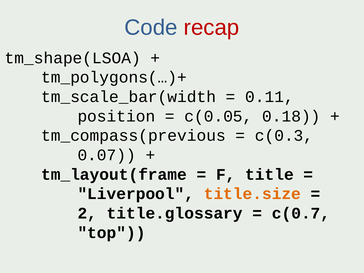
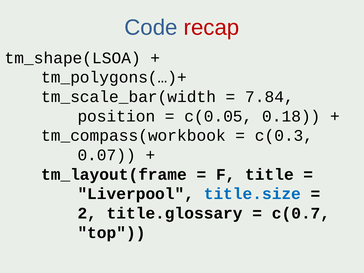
0.11: 0.11 -> 7.84
tm_compass(previous: tm_compass(previous -> tm_compass(workbook
title.size colour: orange -> blue
